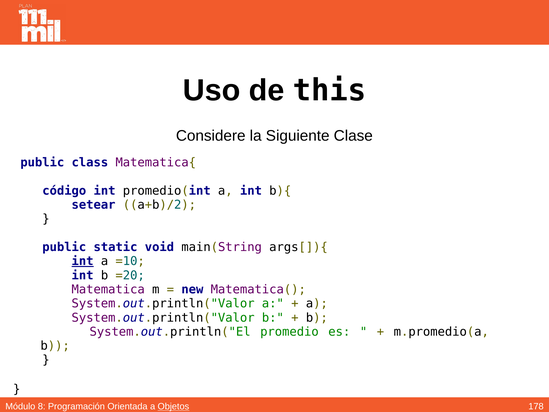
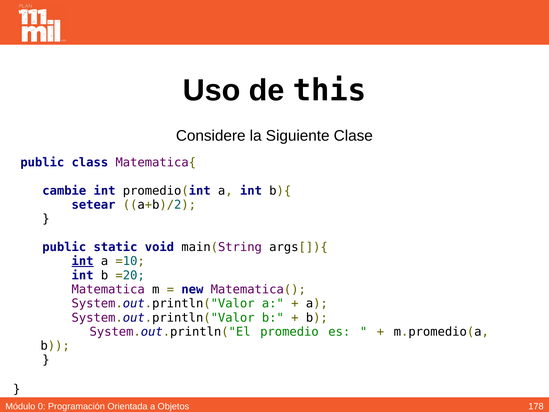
código: código -> cambie
8: 8 -> 0
Objetos underline: present -> none
